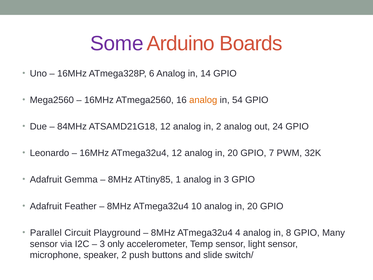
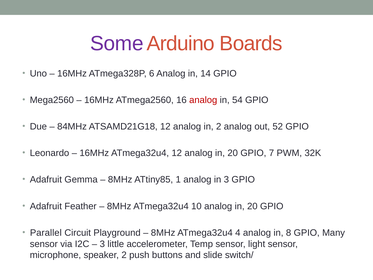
analog at (203, 100) colour: orange -> red
24: 24 -> 52
only: only -> little
